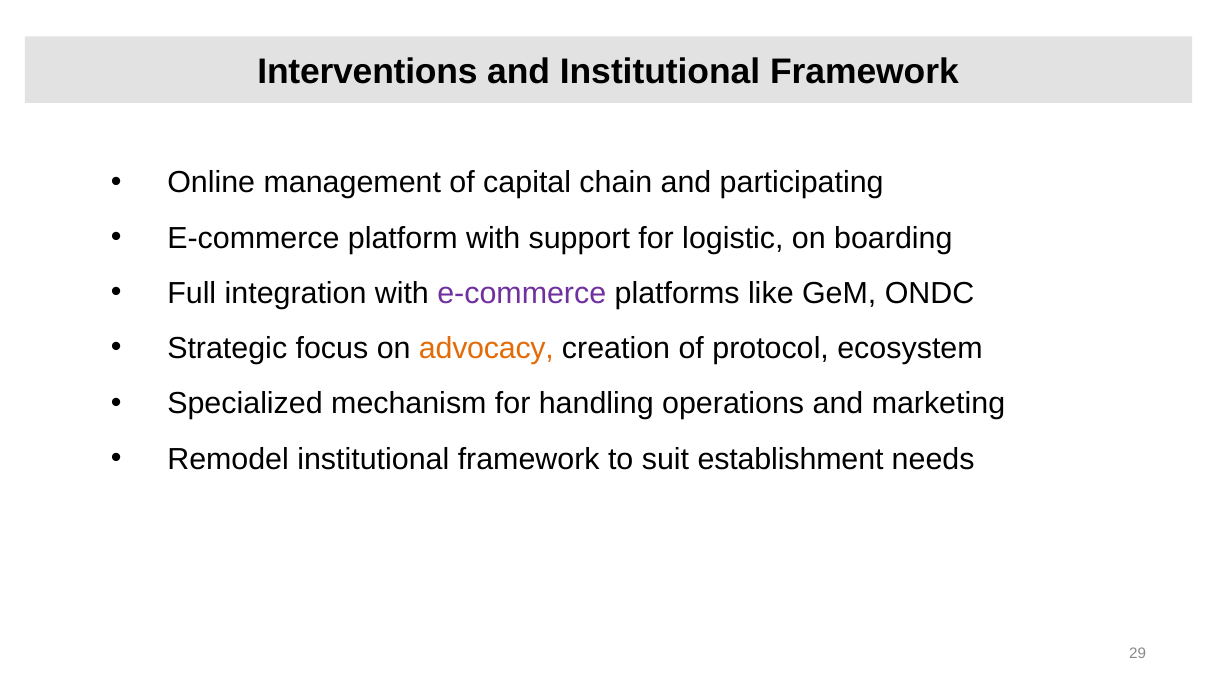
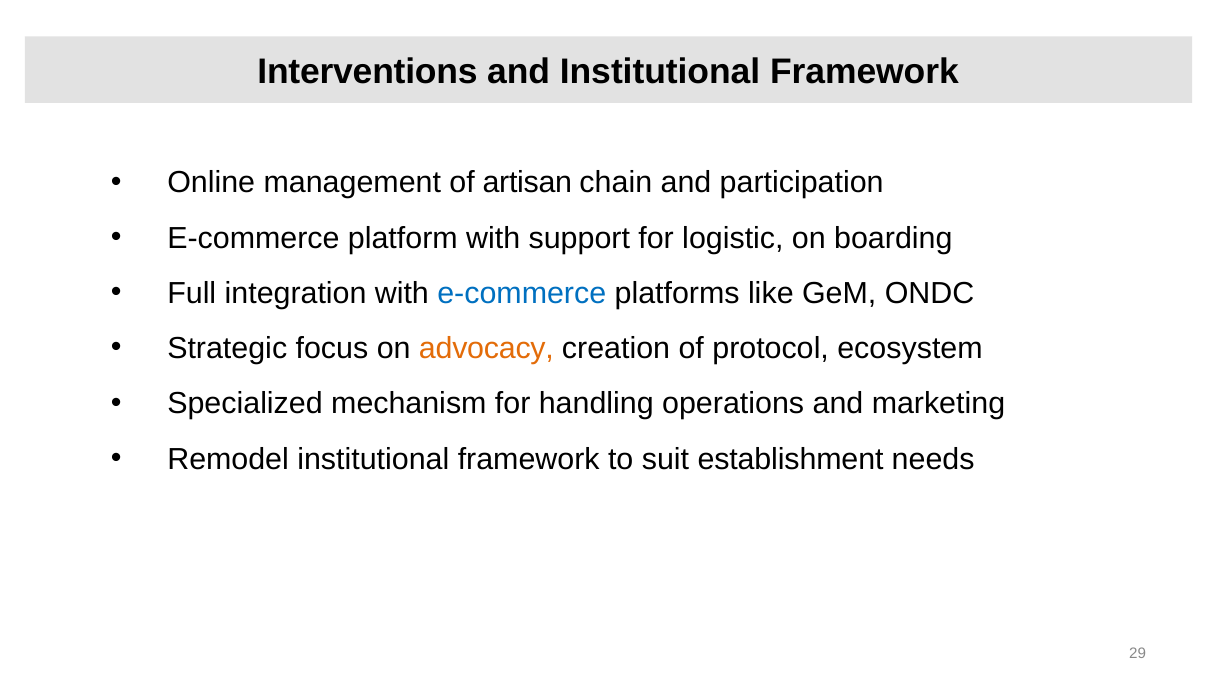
capital: capital -> artisan
participating: participating -> participation
e-commerce at (522, 293) colour: purple -> blue
